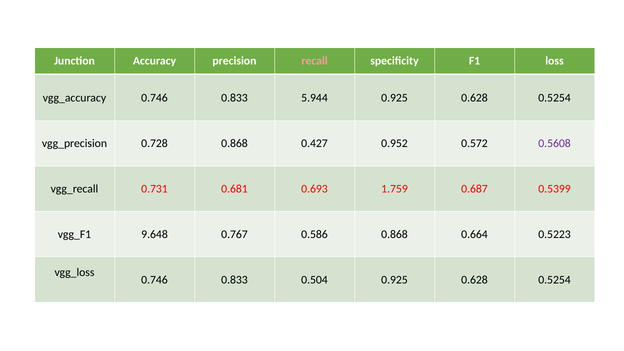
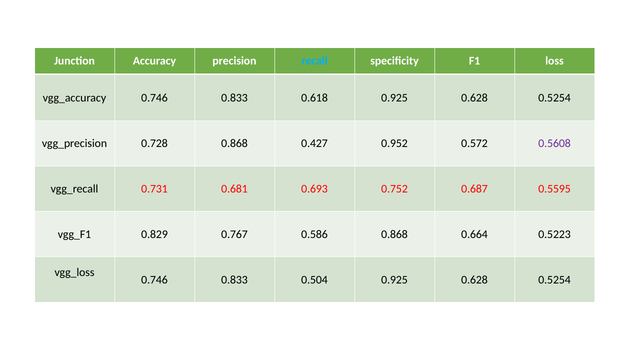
recall colour: pink -> light blue
5.944: 5.944 -> 0.618
1.759: 1.759 -> 0.752
0.5399: 0.5399 -> 0.5595
9.648: 9.648 -> 0.829
